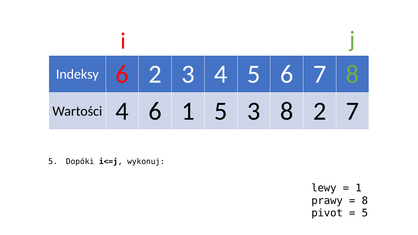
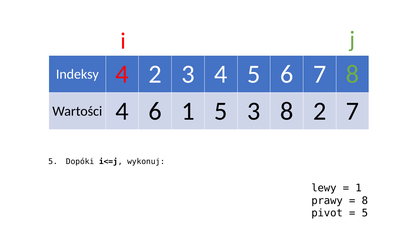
Indeksy 6: 6 -> 4
